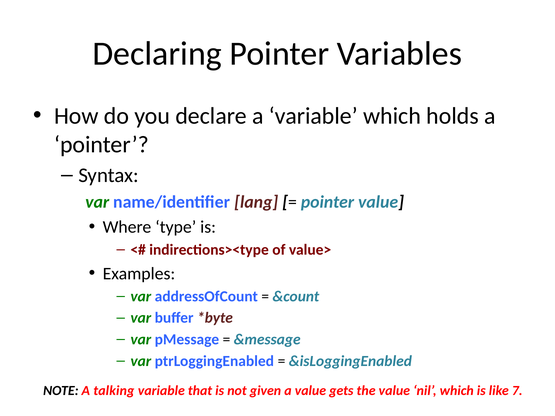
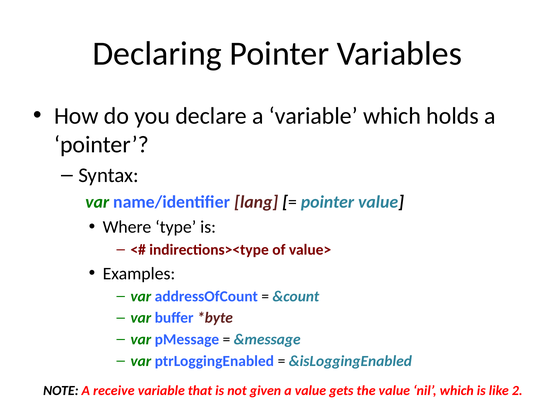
talking: talking -> receive
7: 7 -> 2
